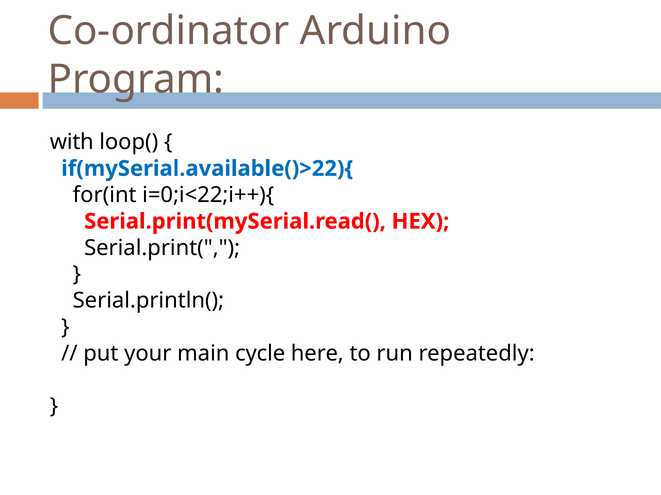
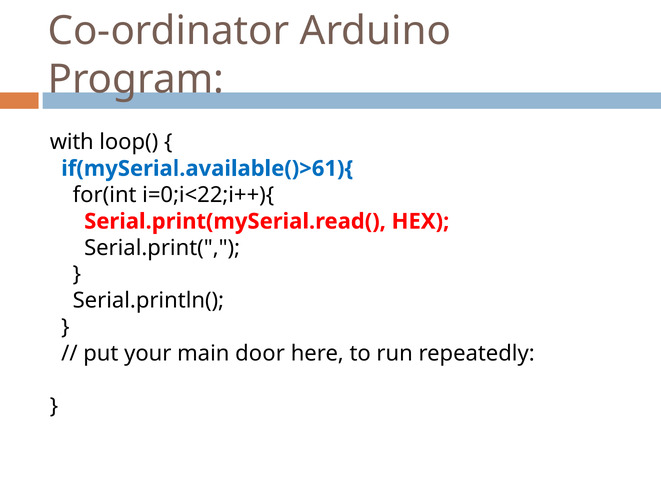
if(mySerial.available()>22){: if(mySerial.available()>22){ -> if(mySerial.available()>61){
cycle: cycle -> door
